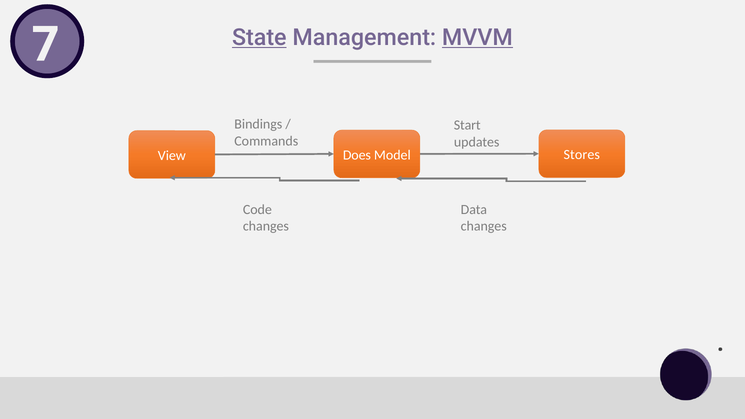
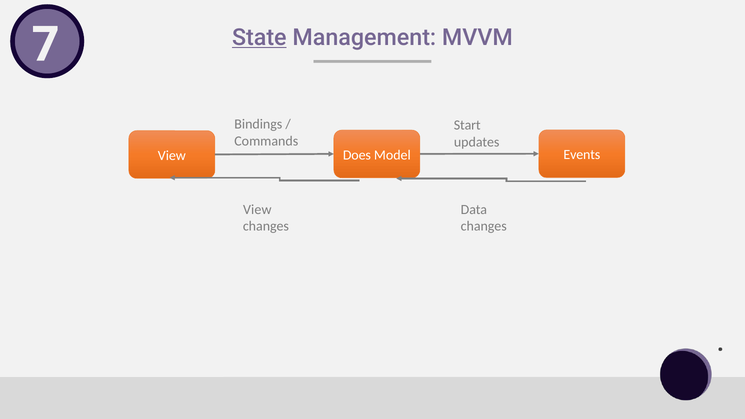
MVVM underline: present -> none
Stores: Stores -> Events
Code at (257, 209): Code -> View
